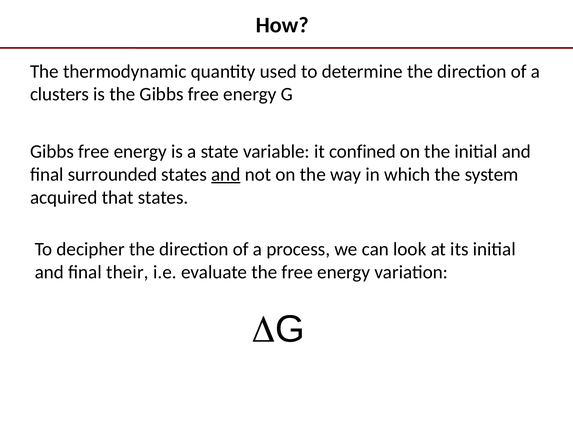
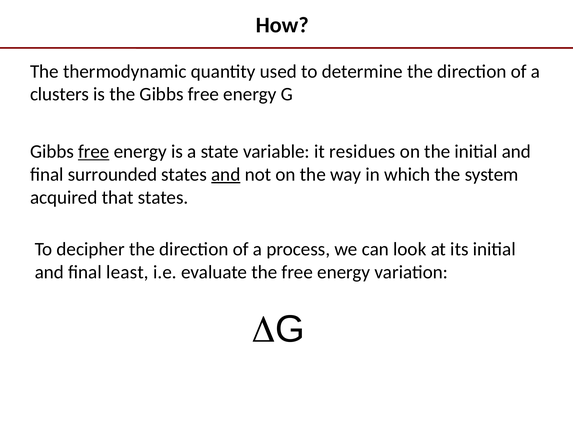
free at (94, 151) underline: none -> present
confined: confined -> residues
their: their -> least
